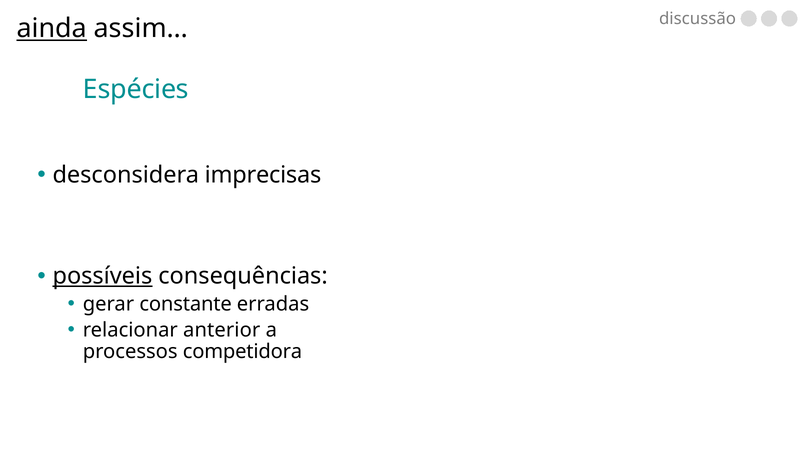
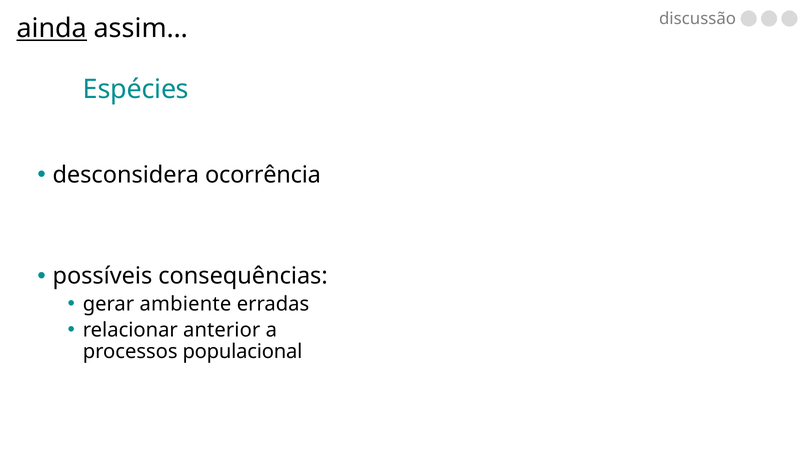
imprecisas: imprecisas -> ocorrência
possíveis underline: present -> none
constante: constante -> ambiente
competidora: competidora -> populacional
